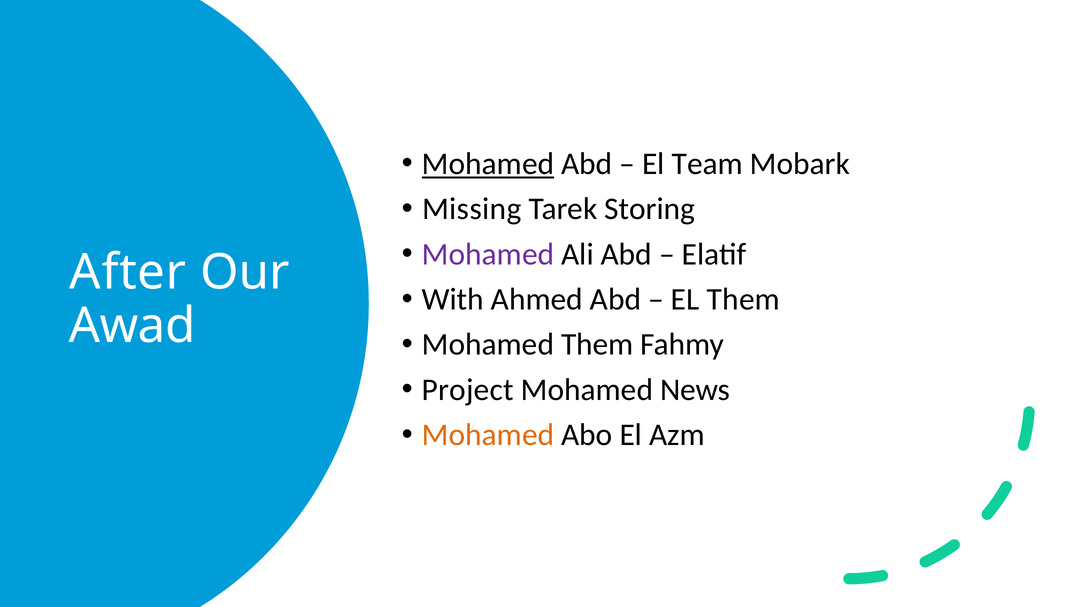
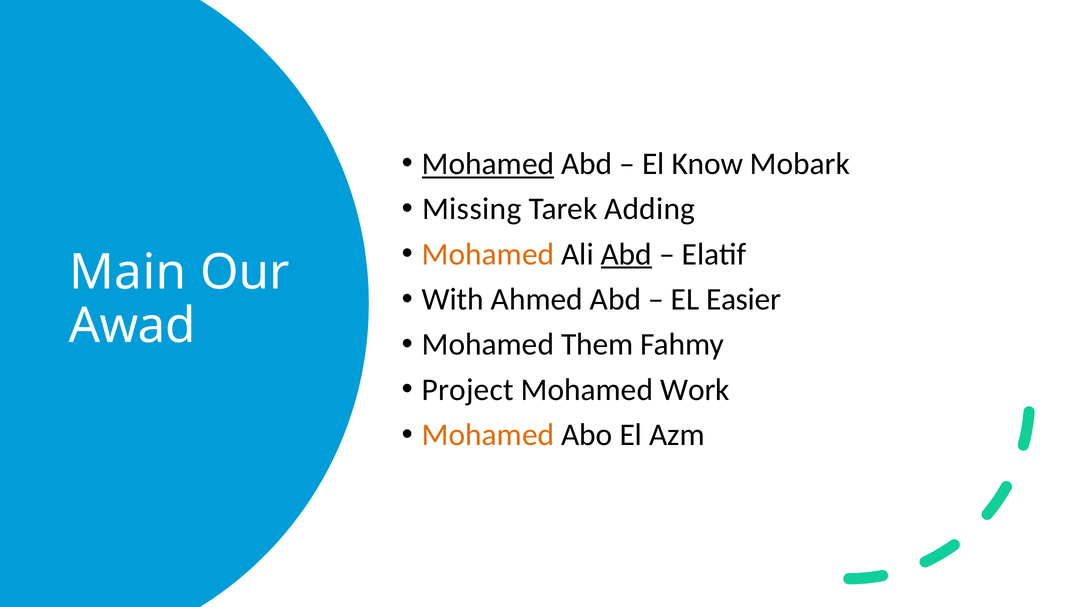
Team: Team -> Know
Storing: Storing -> Adding
Mohamed at (488, 254) colour: purple -> orange
Abd at (626, 254) underline: none -> present
After: After -> Main
EL Them: Them -> Easier
News: News -> Work
